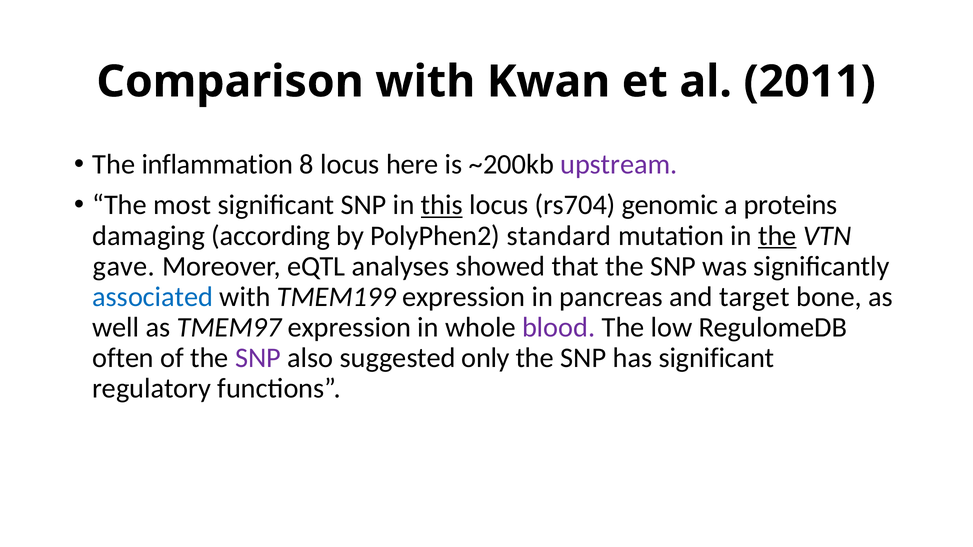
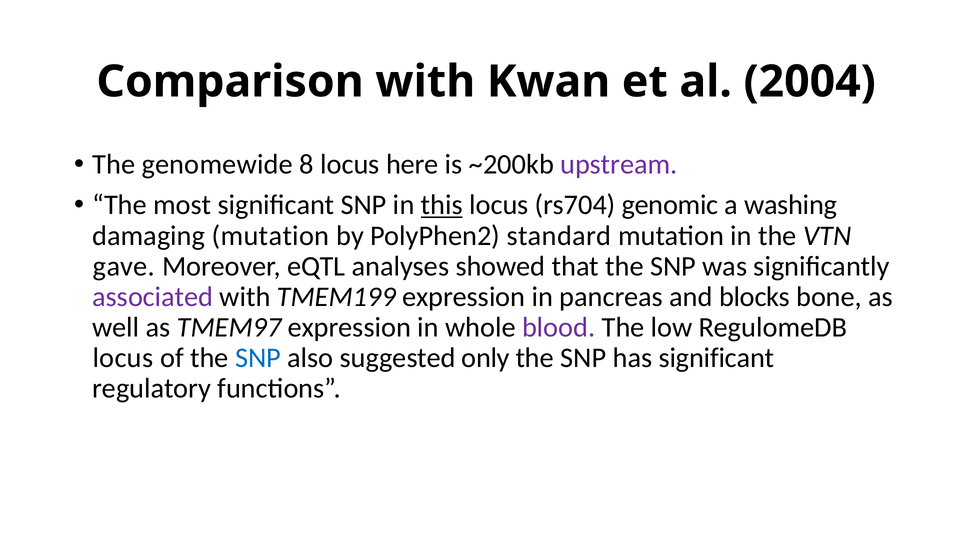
2011: 2011 -> 2004
inflammation: inflammation -> genomewide
proteins: proteins -> washing
damaging according: according -> mutation
the at (777, 236) underline: present -> none
associated colour: blue -> purple
target: target -> blocks
often at (123, 358): often -> locus
SNP at (258, 358) colour: purple -> blue
